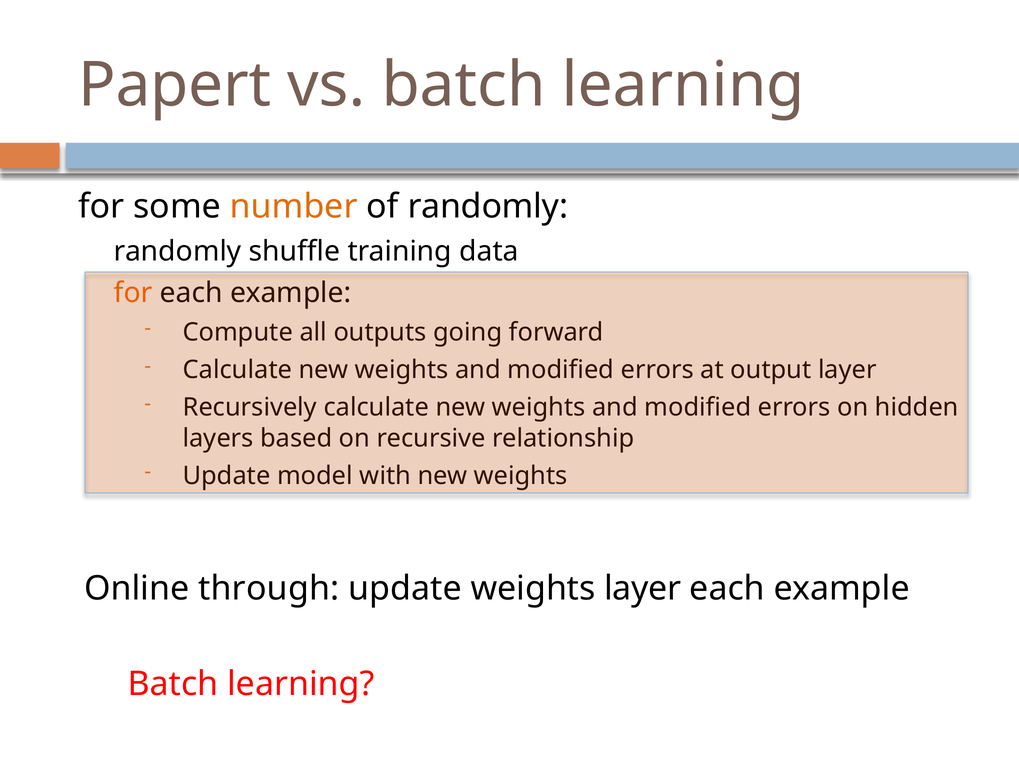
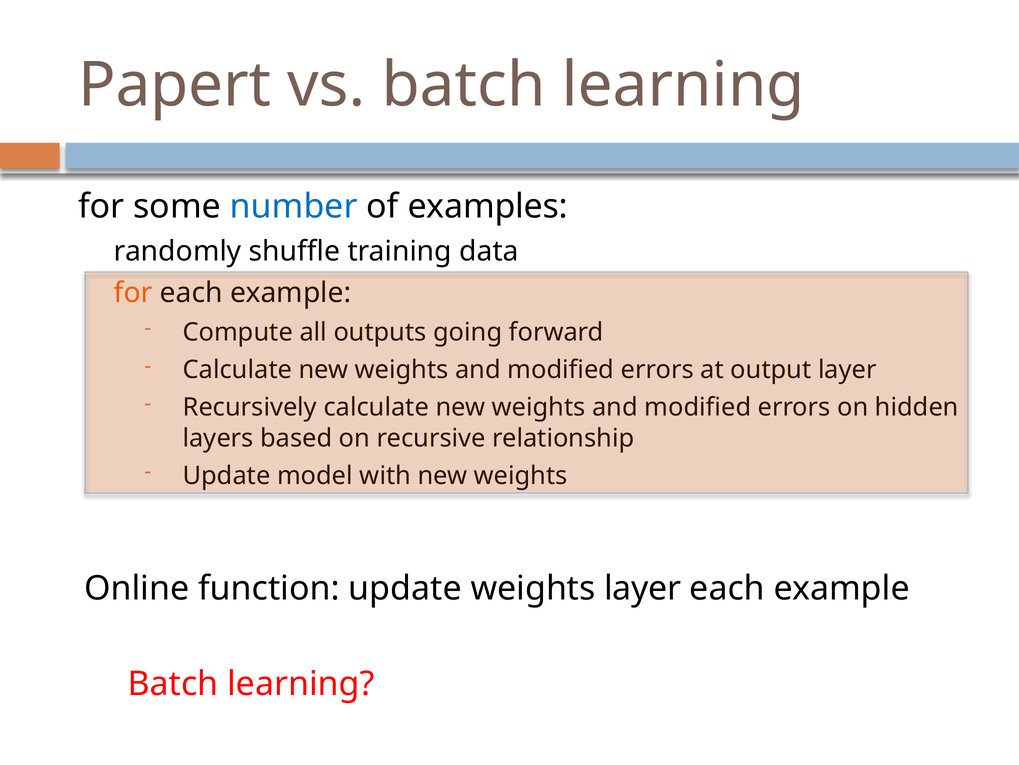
number colour: orange -> blue
of randomly: randomly -> examples
through: through -> function
